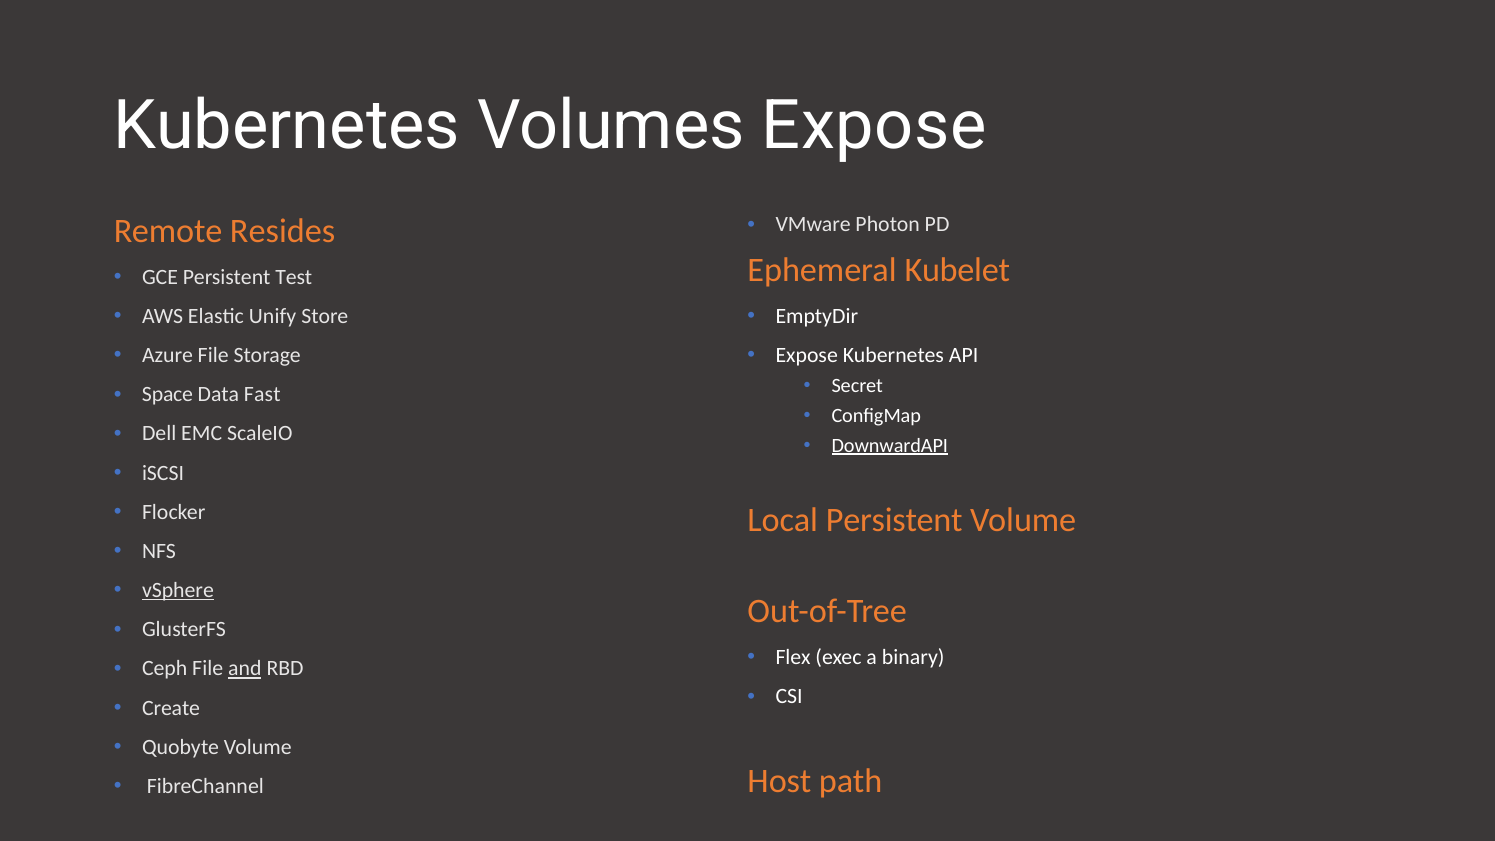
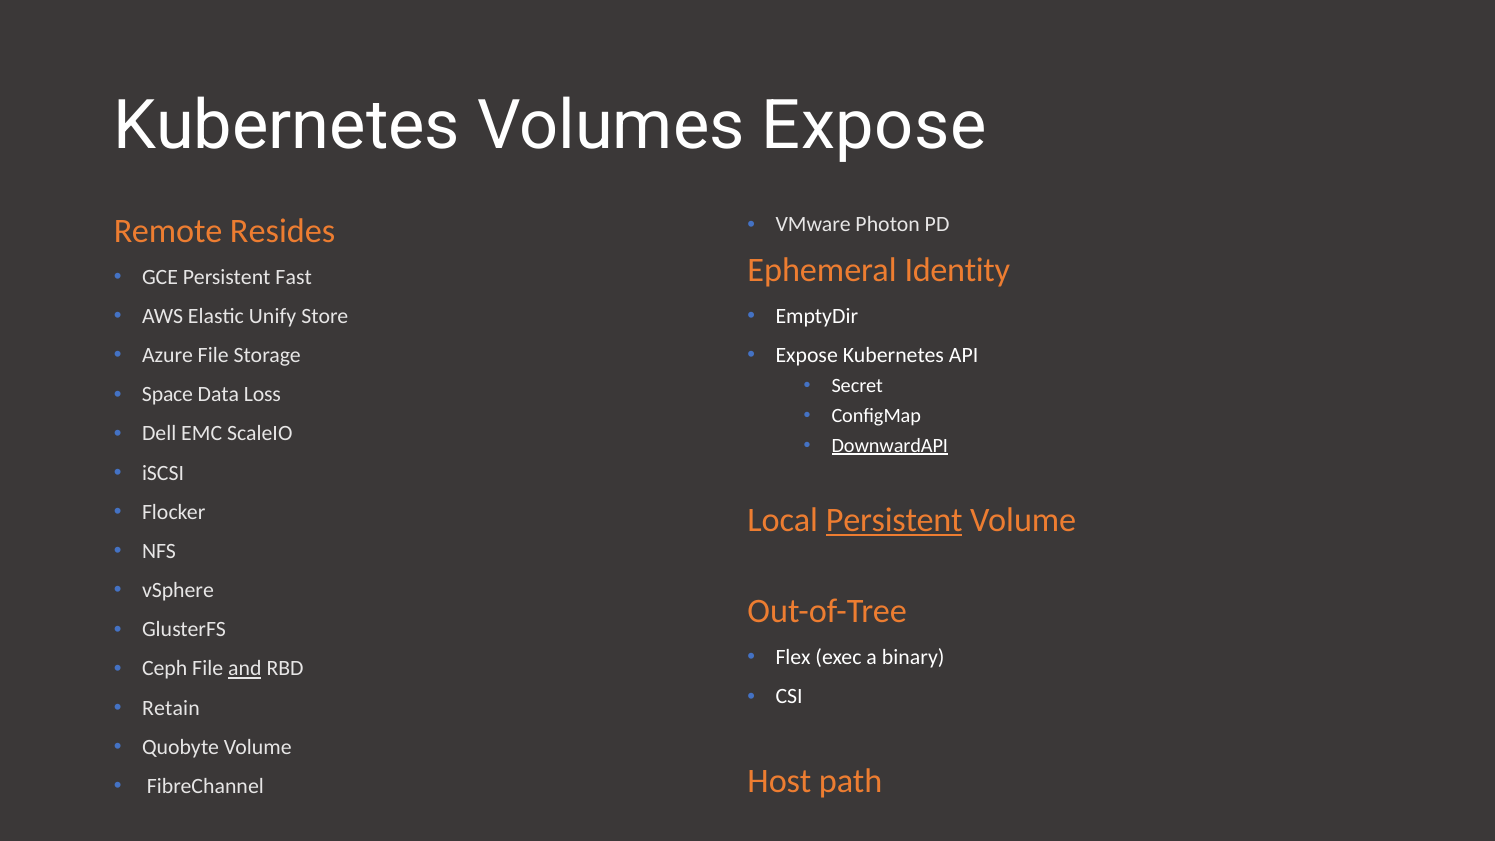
Kubelet: Kubelet -> Identity
Test: Test -> Fast
Fast: Fast -> Loss
Persistent at (894, 520) underline: none -> present
vSphere underline: present -> none
Create: Create -> Retain
